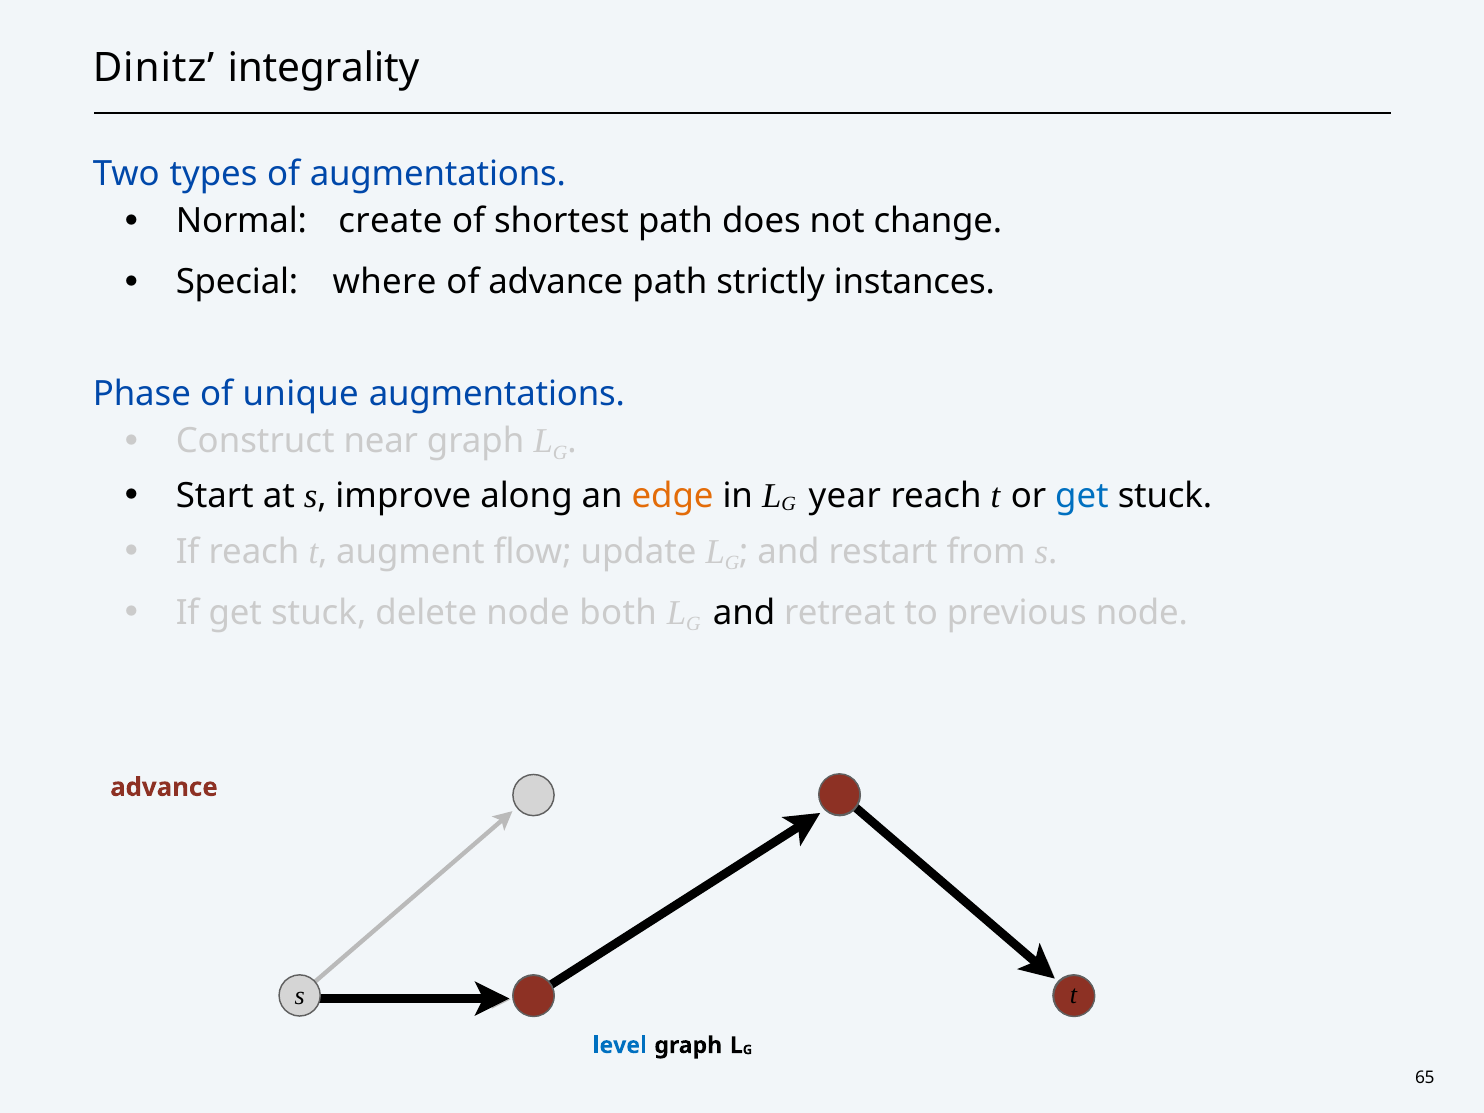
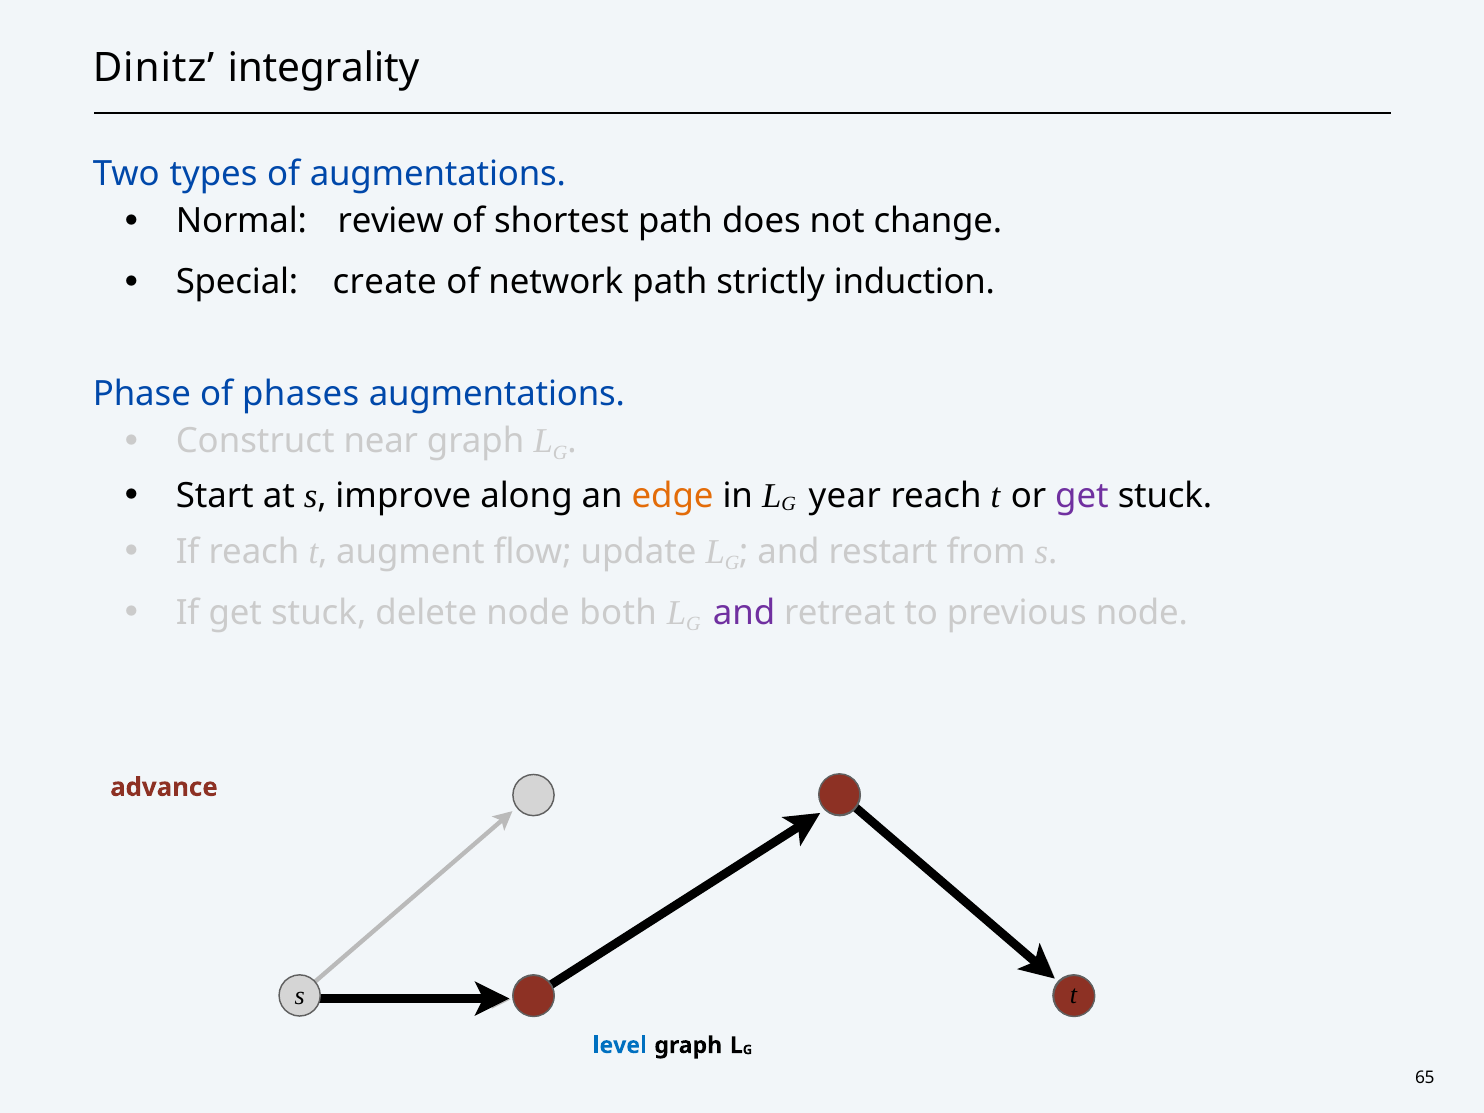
create: create -> review
where: where -> create
of advance: advance -> network
instances: instances -> induction
unique: unique -> phases
get at (1082, 496) colour: blue -> purple
and at (744, 613) colour: black -> purple
